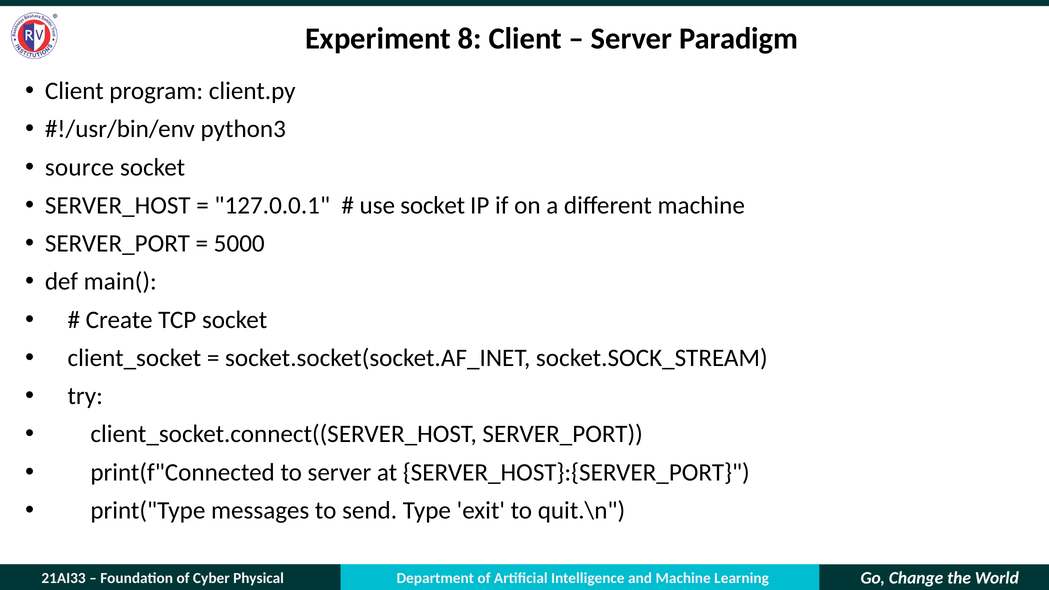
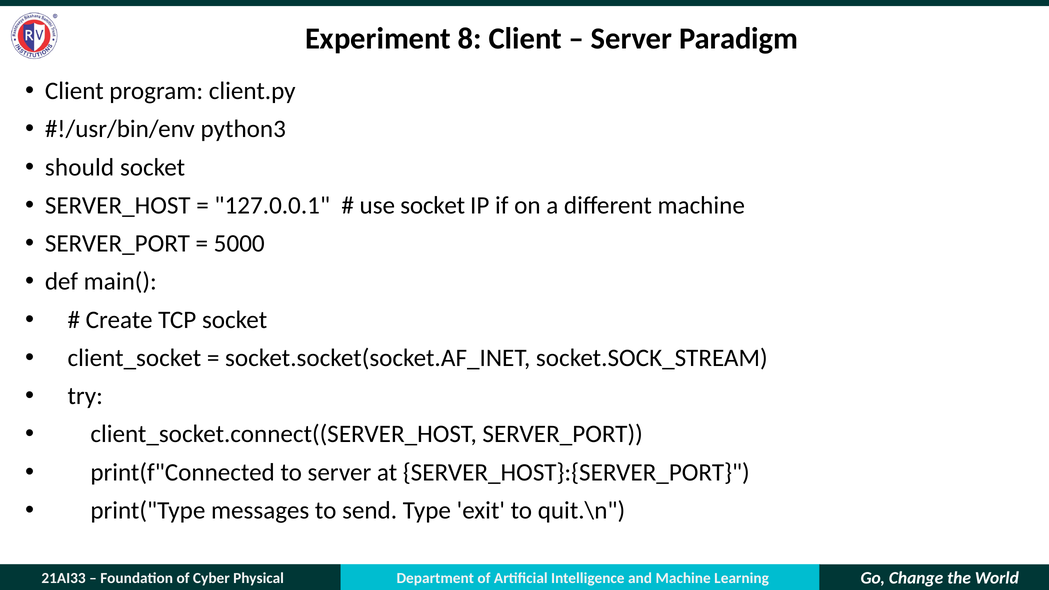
source: source -> should
